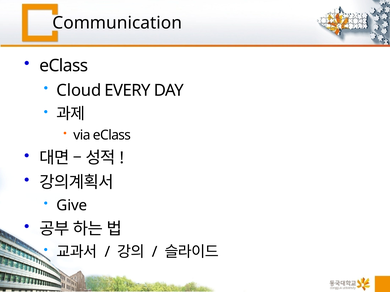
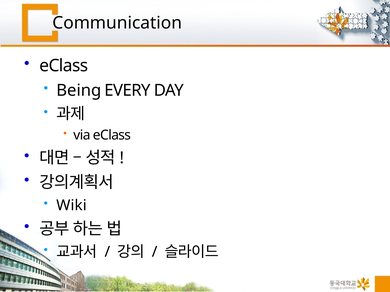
Cloud: Cloud -> Being
Give: Give -> Wiki
